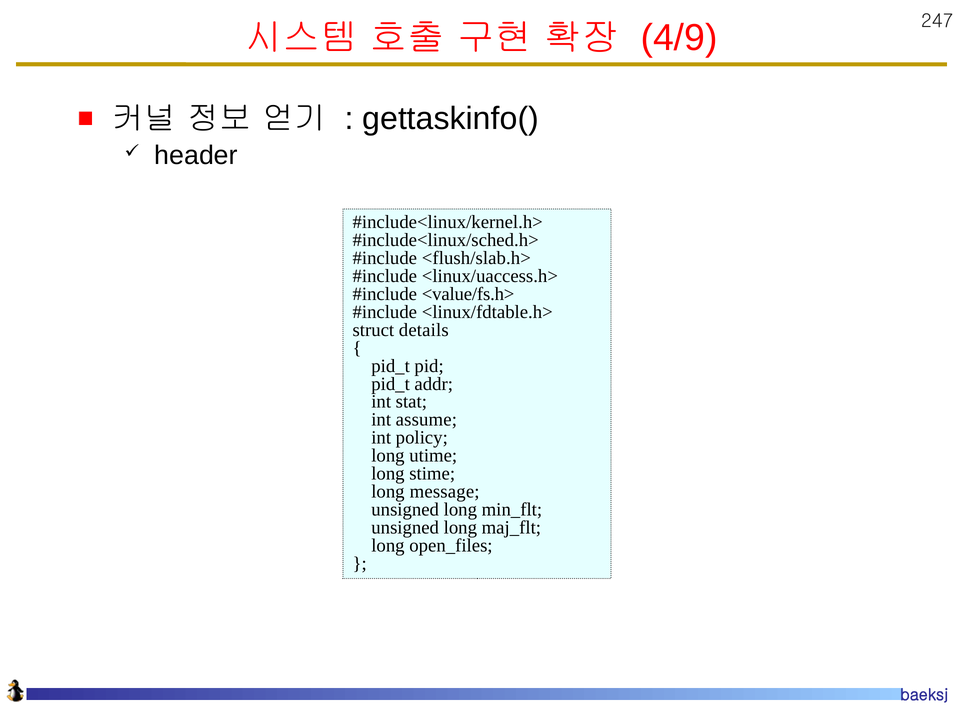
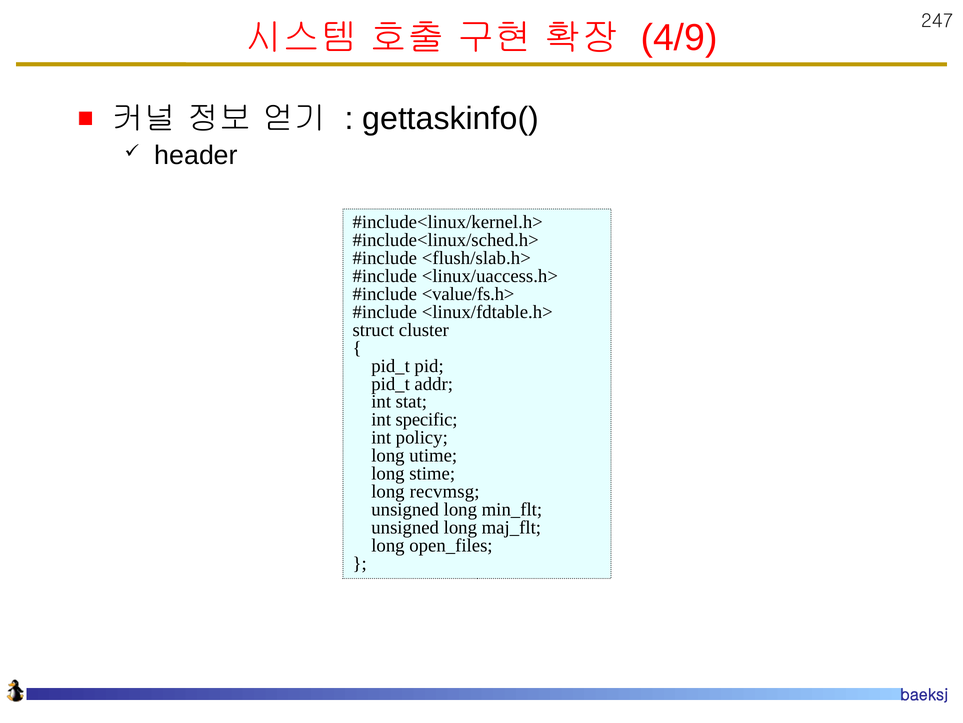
details: details -> cluster
assume: assume -> specific
message: message -> recvmsg
